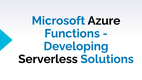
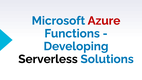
Azure colour: black -> red
